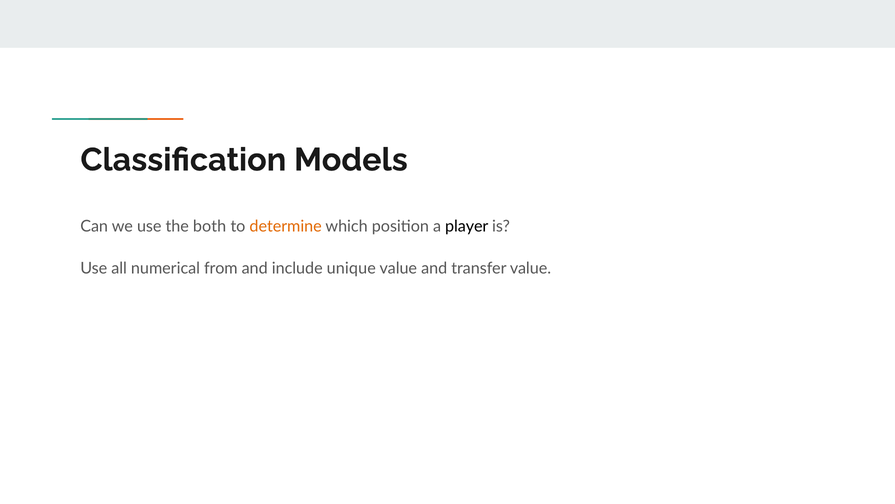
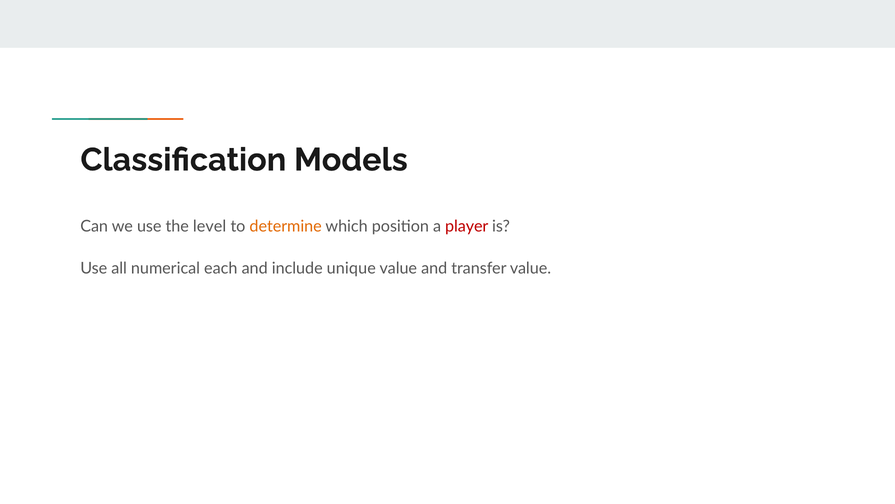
both: both -> level
player colour: black -> red
from: from -> each
